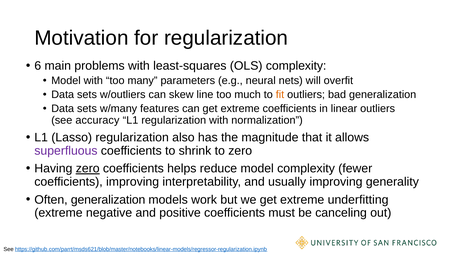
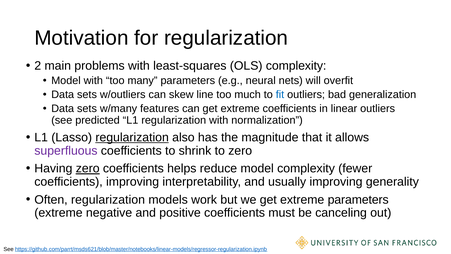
6: 6 -> 2
fit colour: orange -> blue
accuracy: accuracy -> predicted
regularization at (132, 137) underline: none -> present
Often generalization: generalization -> regularization
extreme underfitting: underfitting -> parameters
